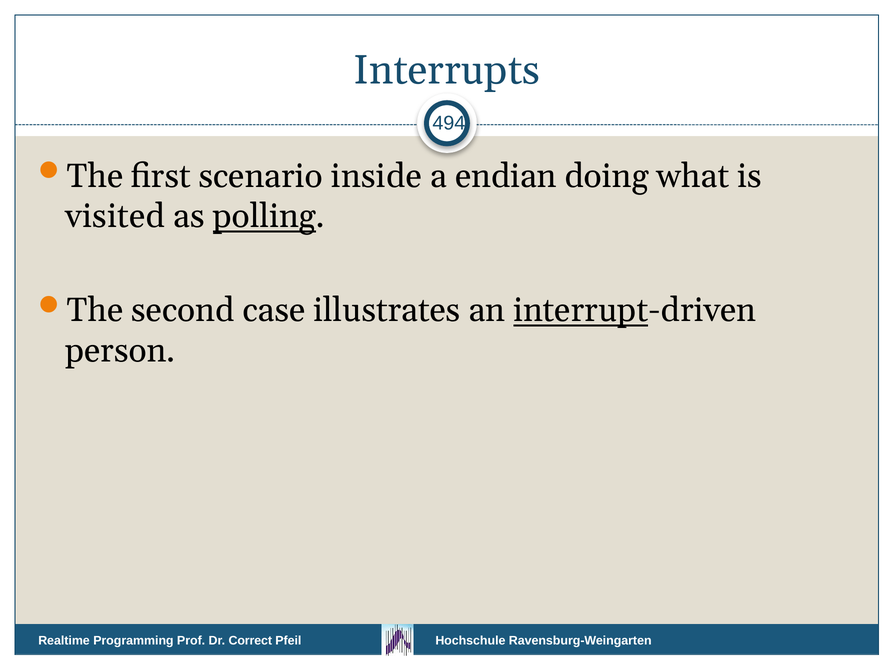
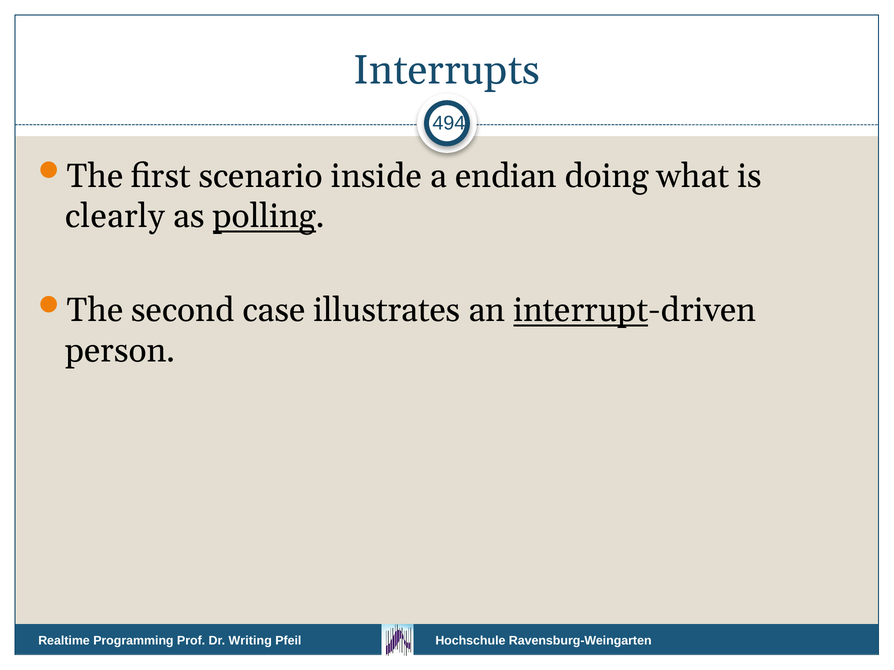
visited: visited -> clearly
Correct: Correct -> Writing
